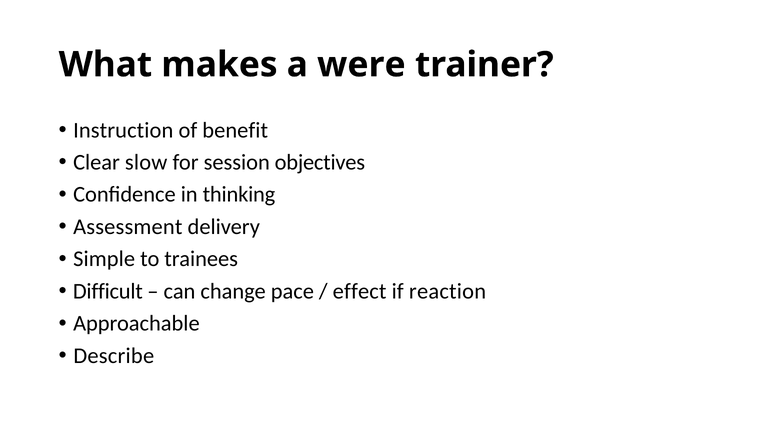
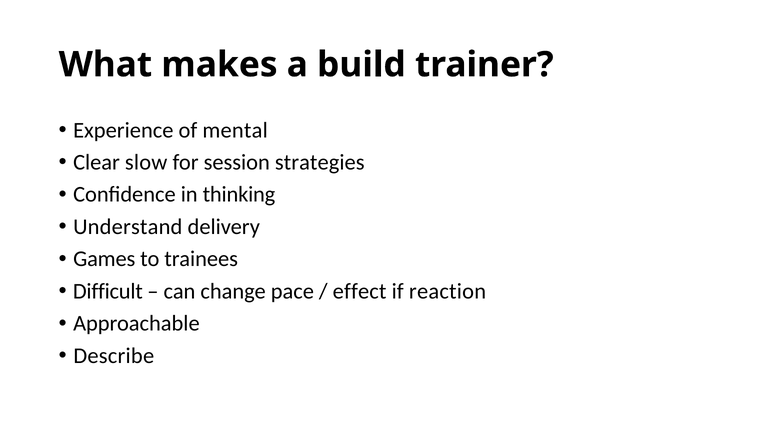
were: were -> build
Instruction: Instruction -> Experience
benefit: benefit -> mental
objectives: objectives -> strategies
Assessment: Assessment -> Understand
Simple: Simple -> Games
